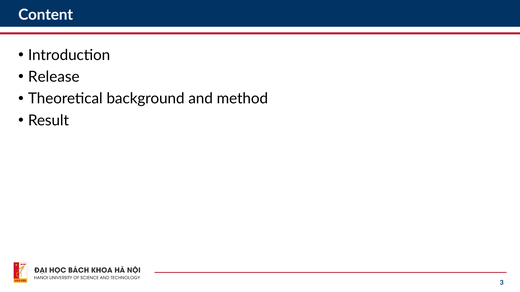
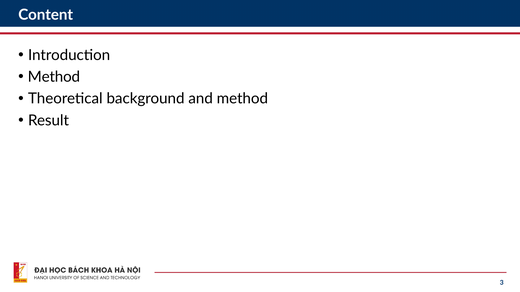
Release at (54, 77): Release -> Method
